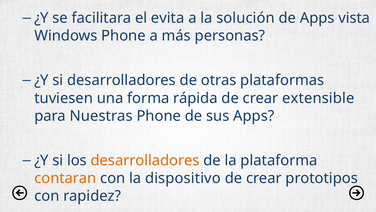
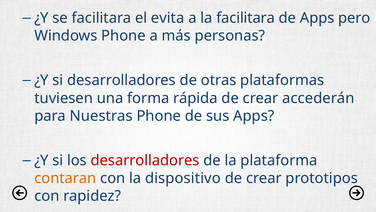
la solución: solución -> facilitara
vista: vista -> pero
extensible: extensible -> accederán
desarrolladores at (145, 160) colour: orange -> red
